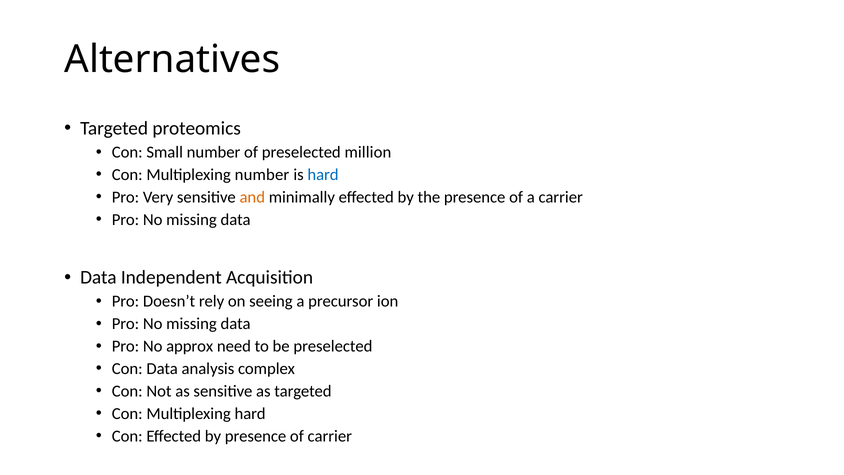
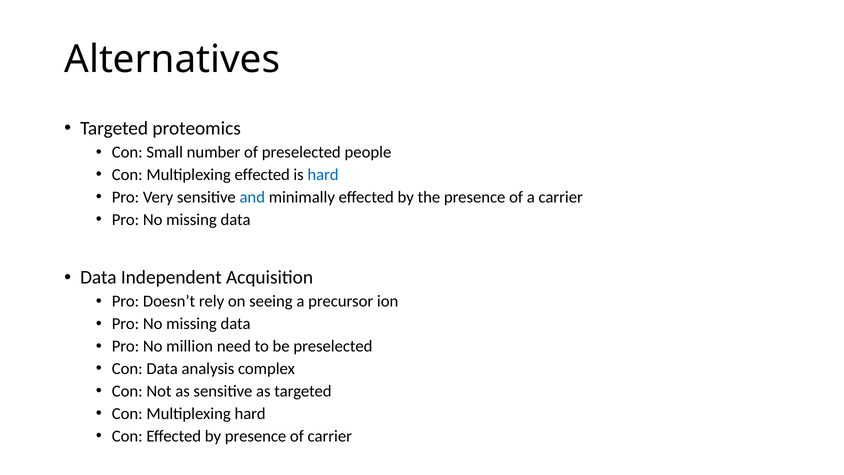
million: million -> people
Multiplexing number: number -> effected
and colour: orange -> blue
approx: approx -> million
